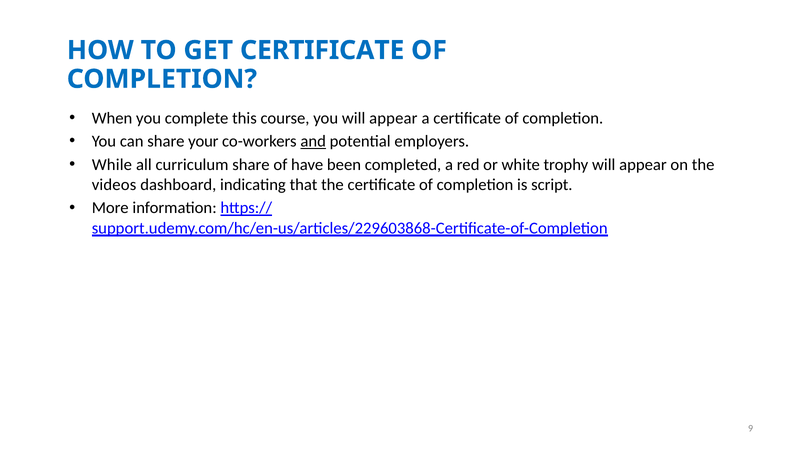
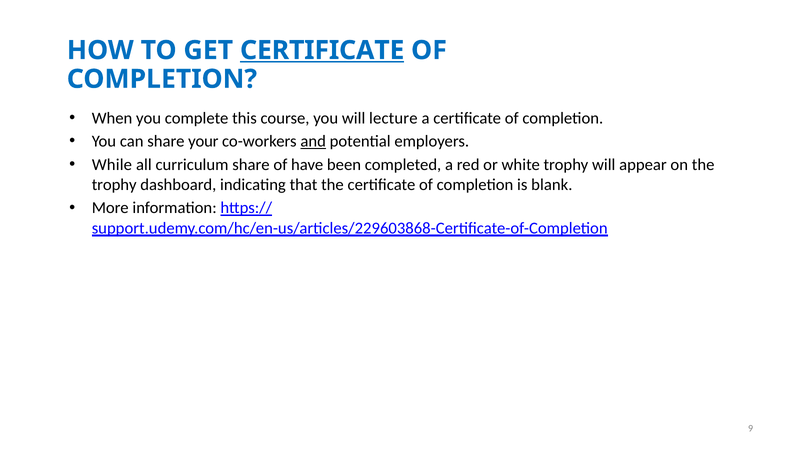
CERTIFICATE at (322, 50) underline: none -> present
you will appear: appear -> lecture
videos at (114, 185): videos -> trophy
script: script -> blank
